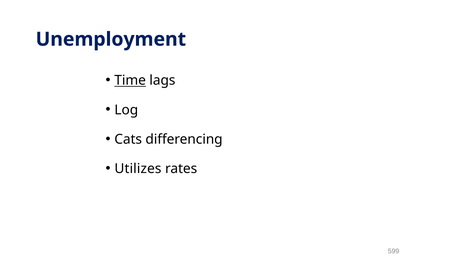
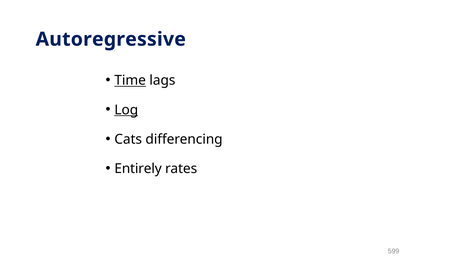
Unemployment: Unemployment -> Autoregressive
Log underline: none -> present
Utilizes: Utilizes -> Entirely
